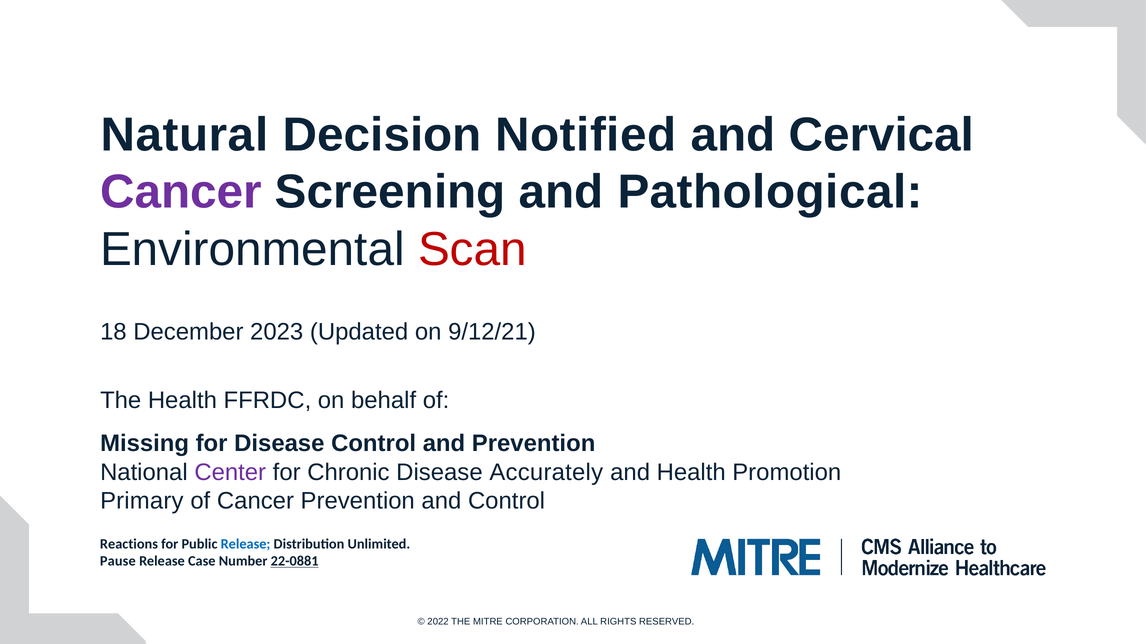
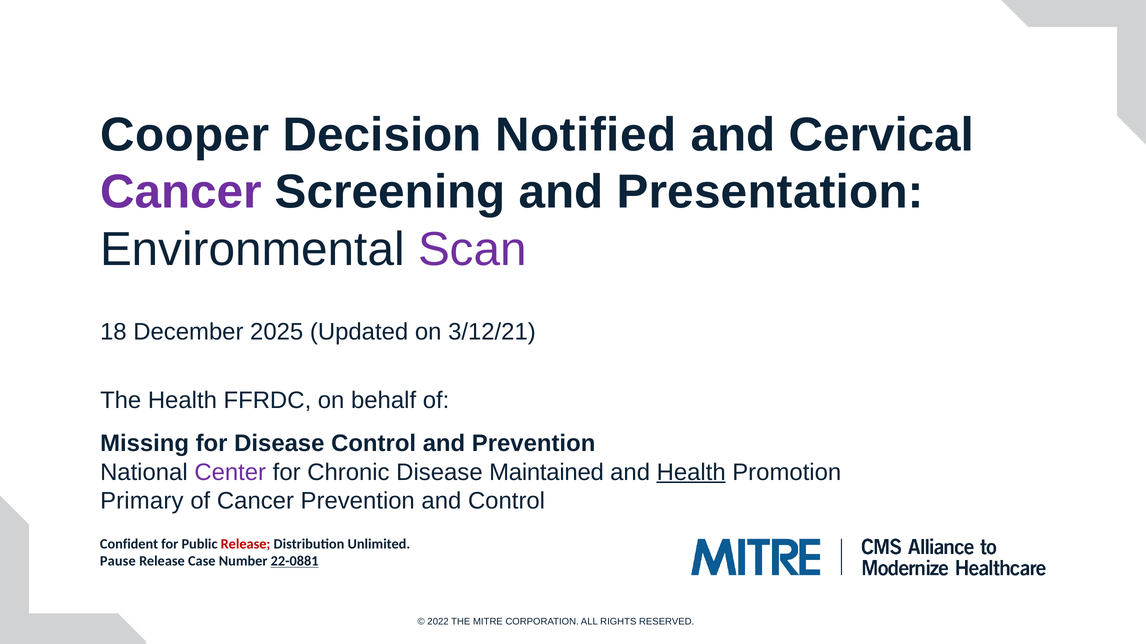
Natural: Natural -> Cooper
Pathological: Pathological -> Presentation
Scan colour: red -> purple
2023: 2023 -> 2025
9/12/21: 9/12/21 -> 3/12/21
Accurately: Accurately -> Maintained
Health at (691, 473) underline: none -> present
Reactions: Reactions -> Confident
Release at (246, 544) colour: blue -> red
